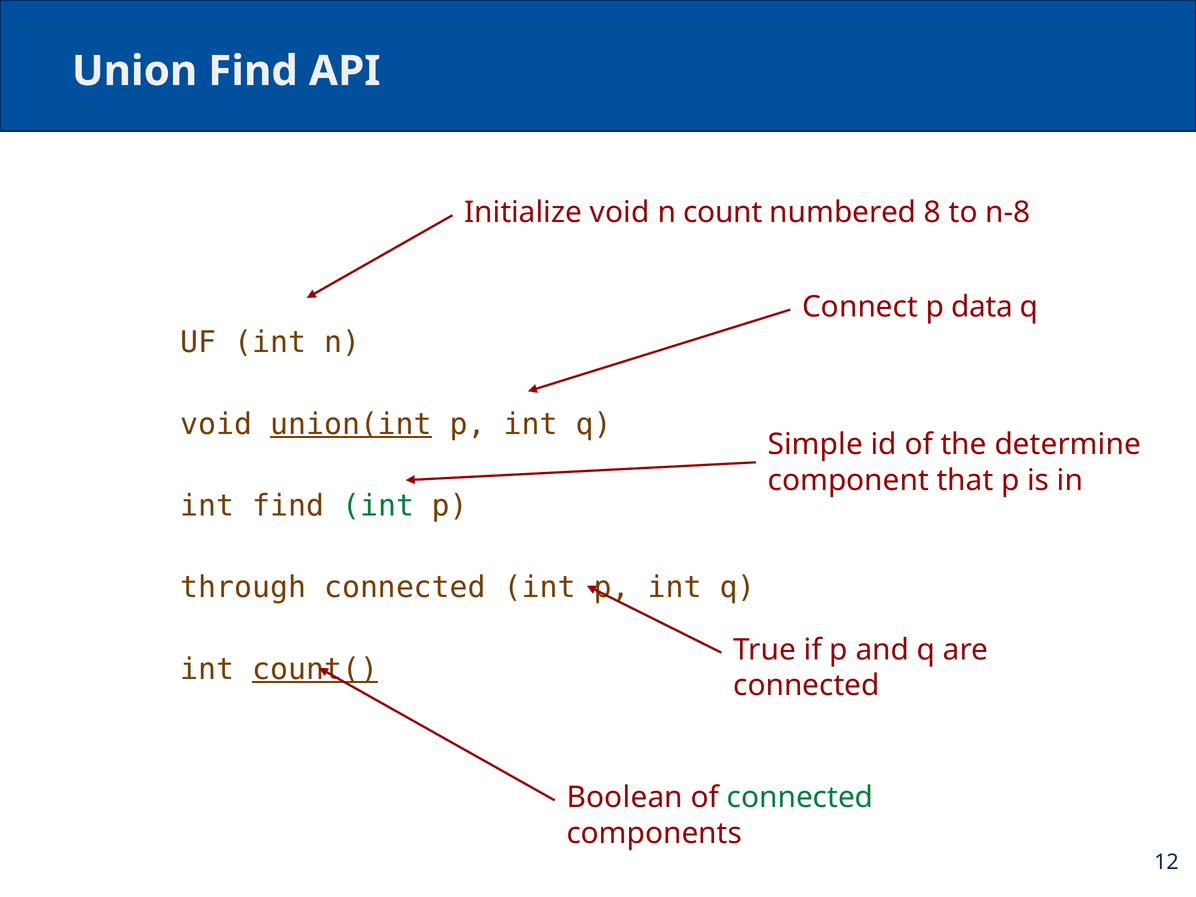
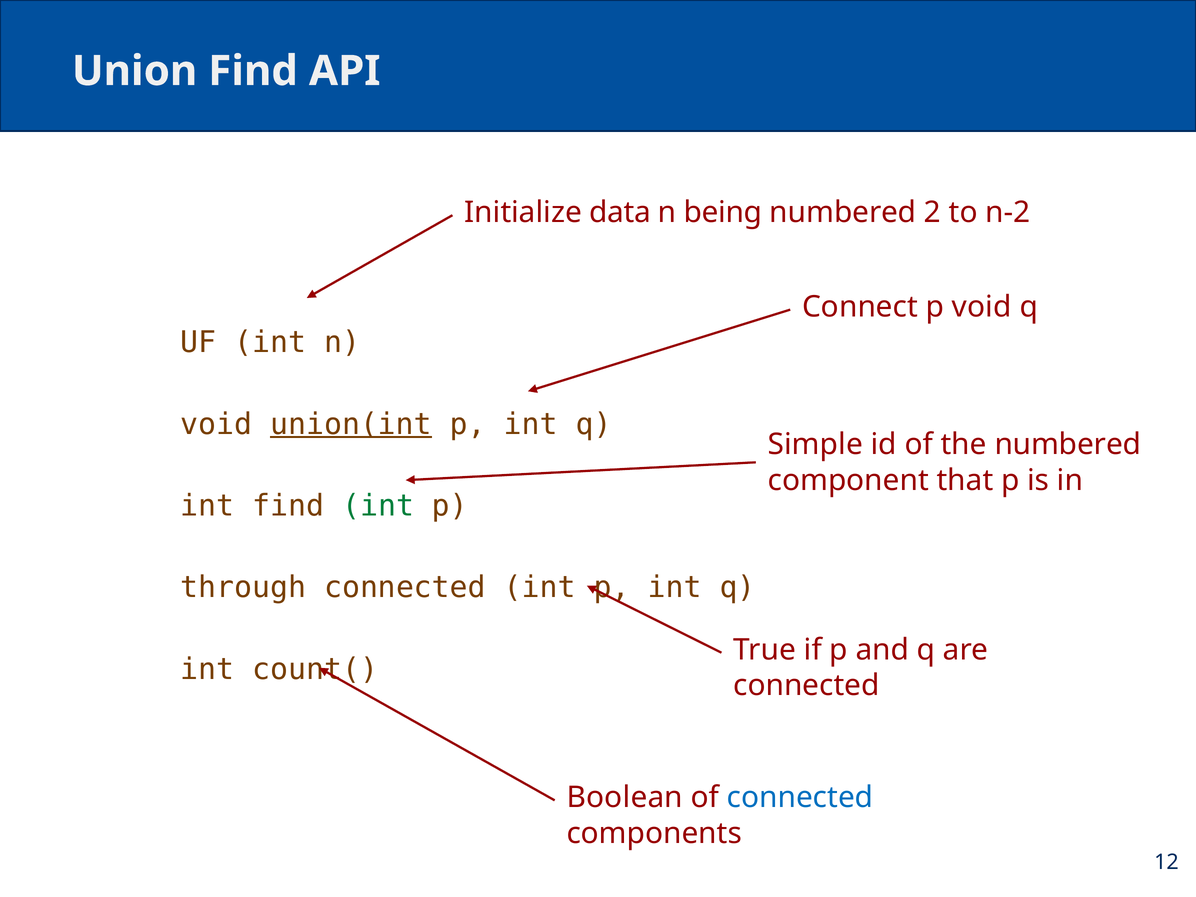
Initialize void: void -> data
count: count -> being
8: 8 -> 2
n-8: n-8 -> n-2
p data: data -> void
the determine: determine -> numbered
count( underline: present -> none
connected at (800, 798) colour: green -> blue
